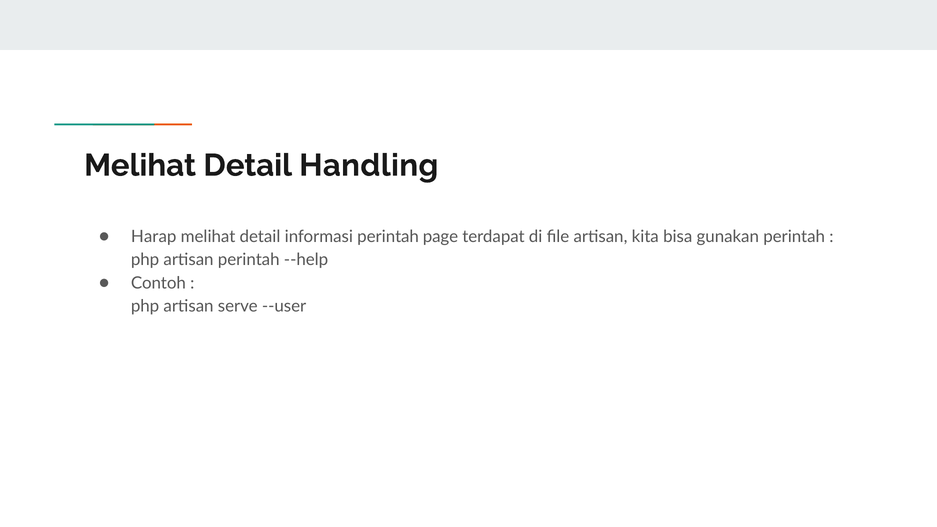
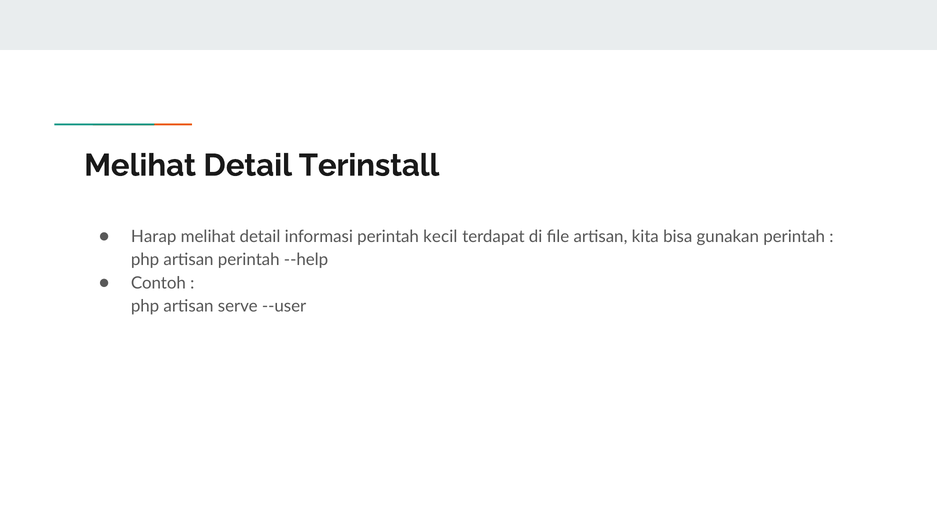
Handling: Handling -> Terinstall
page: page -> kecil
